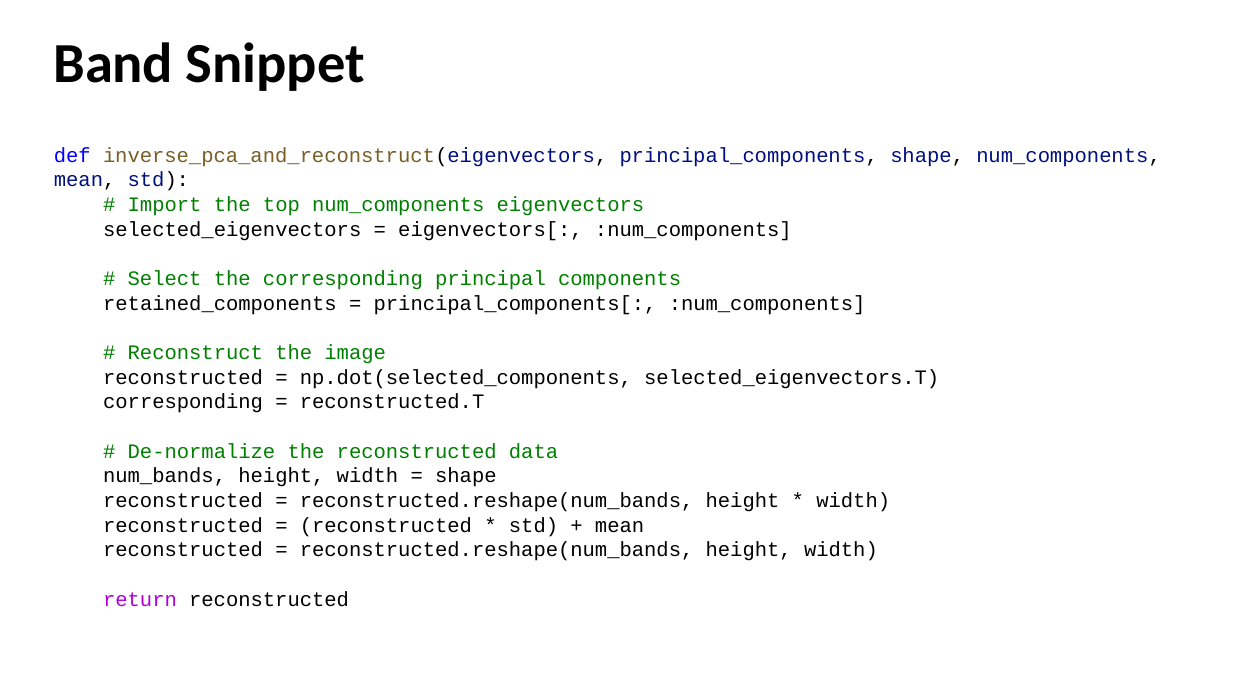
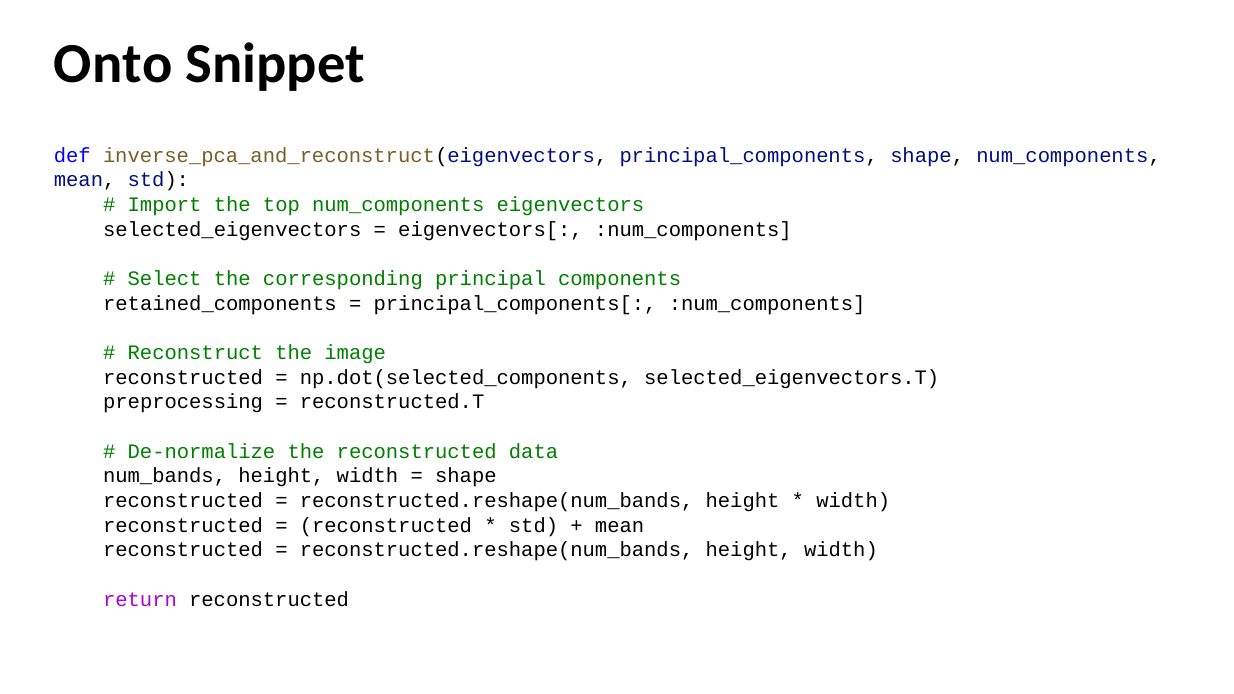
Band: Band -> Onto
corresponding at (183, 402): corresponding -> preprocessing
